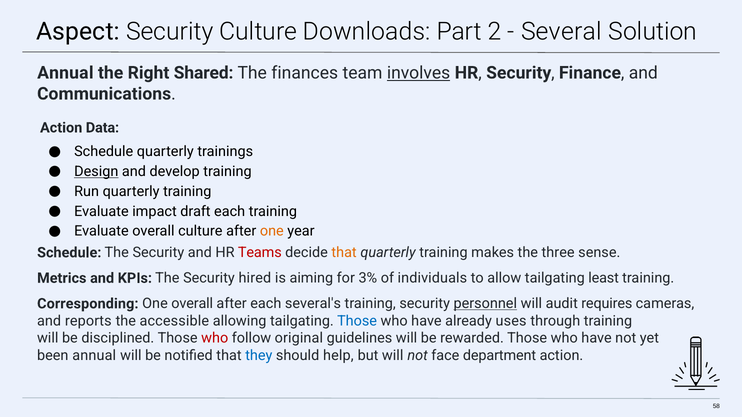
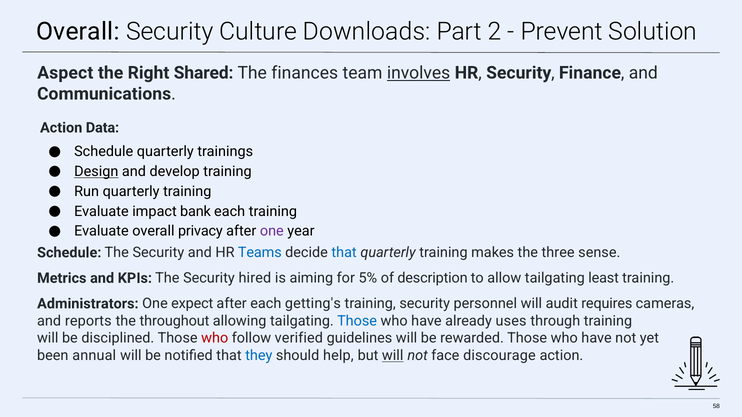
Aspect at (78, 31): Aspect -> Overall
Several: Several -> Prevent
Annual at (65, 73): Annual -> Aspect
draft: draft -> bank
overall culture: culture -> privacy
one at (272, 231) colour: orange -> purple
Teams colour: red -> blue
that at (344, 253) colour: orange -> blue
3%: 3% -> 5%
individuals: individuals -> description
Corresponding: Corresponding -> Administrators
One overall: overall -> expect
several's: several's -> getting's
personnel underline: present -> none
accessible: accessible -> throughout
original: original -> verified
will at (393, 356) underline: none -> present
department: department -> discourage
